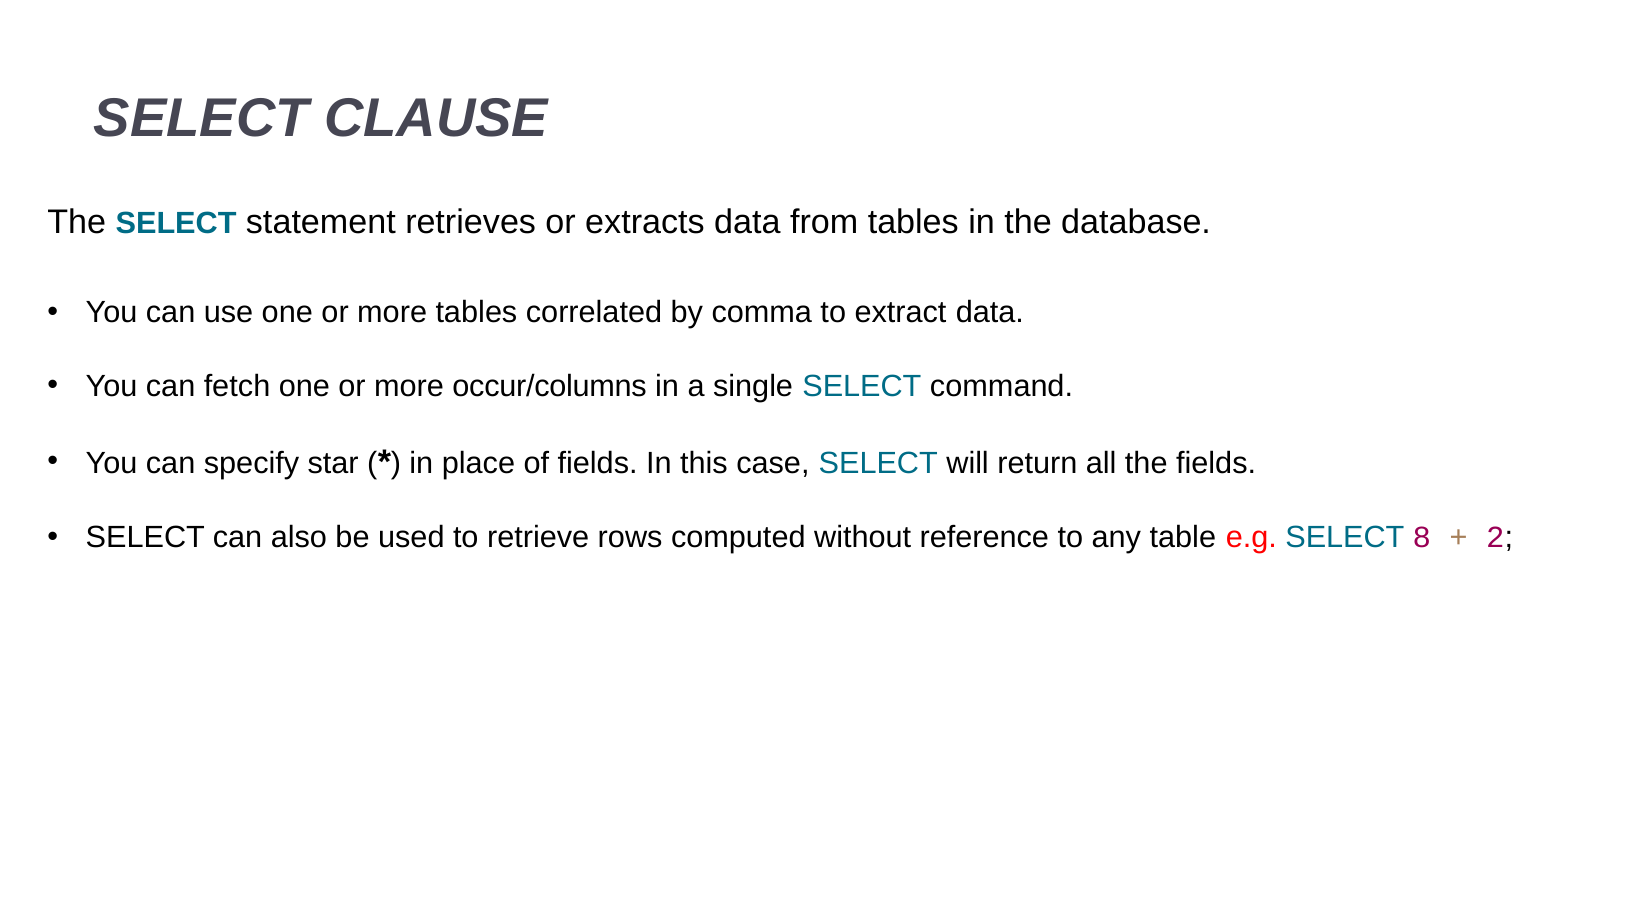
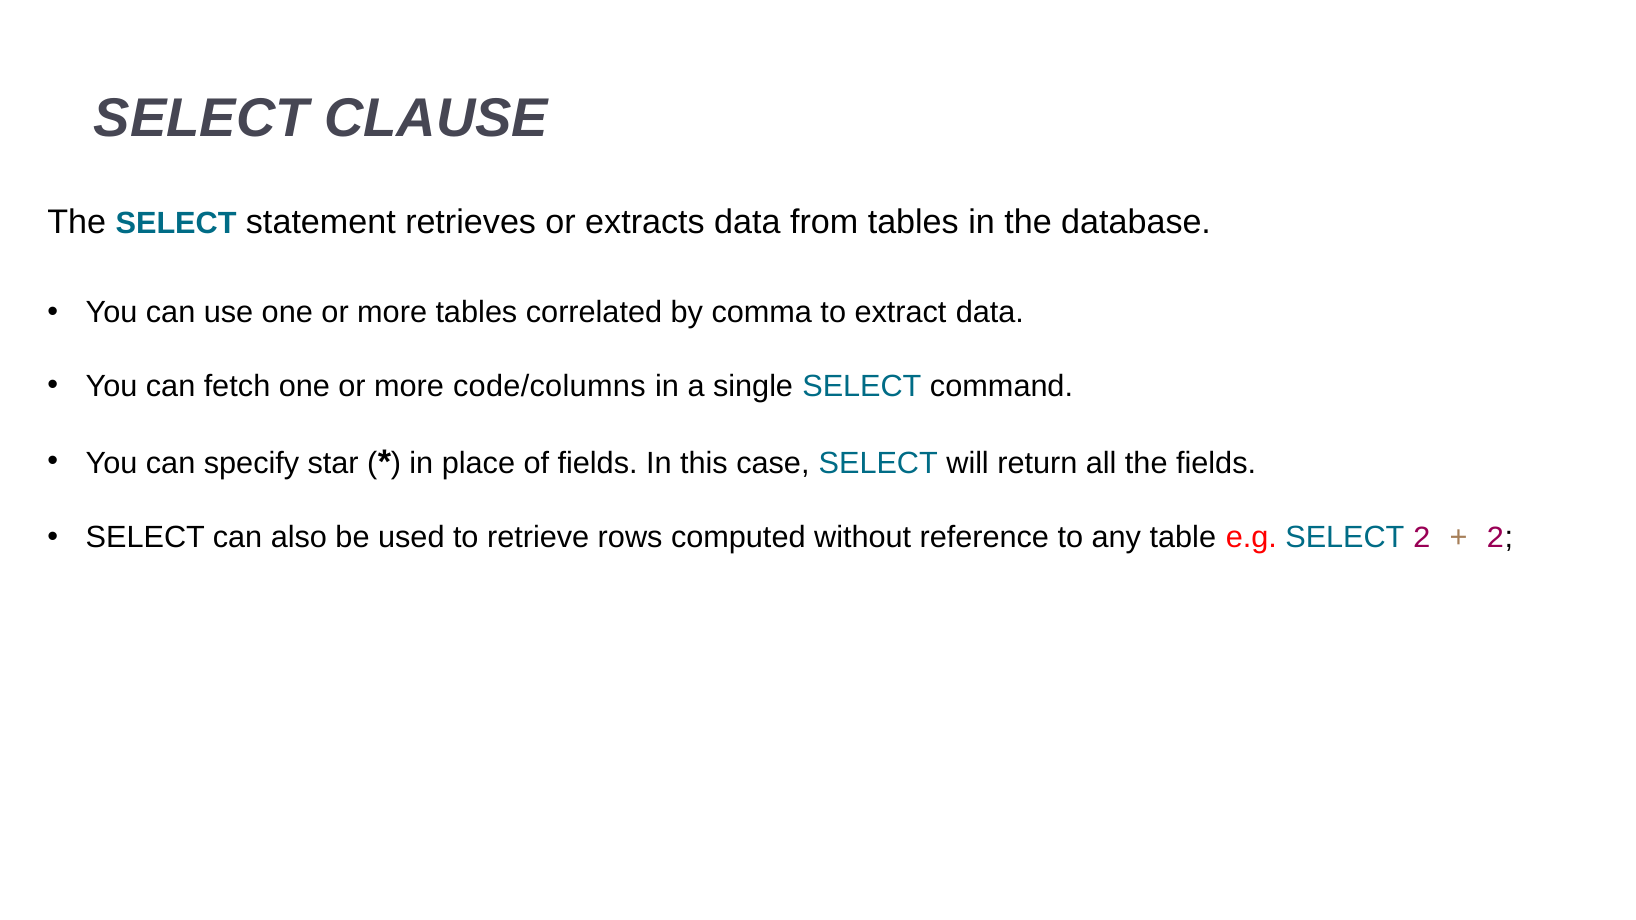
occur/columns: occur/columns -> code/columns
SELECT 8: 8 -> 2
